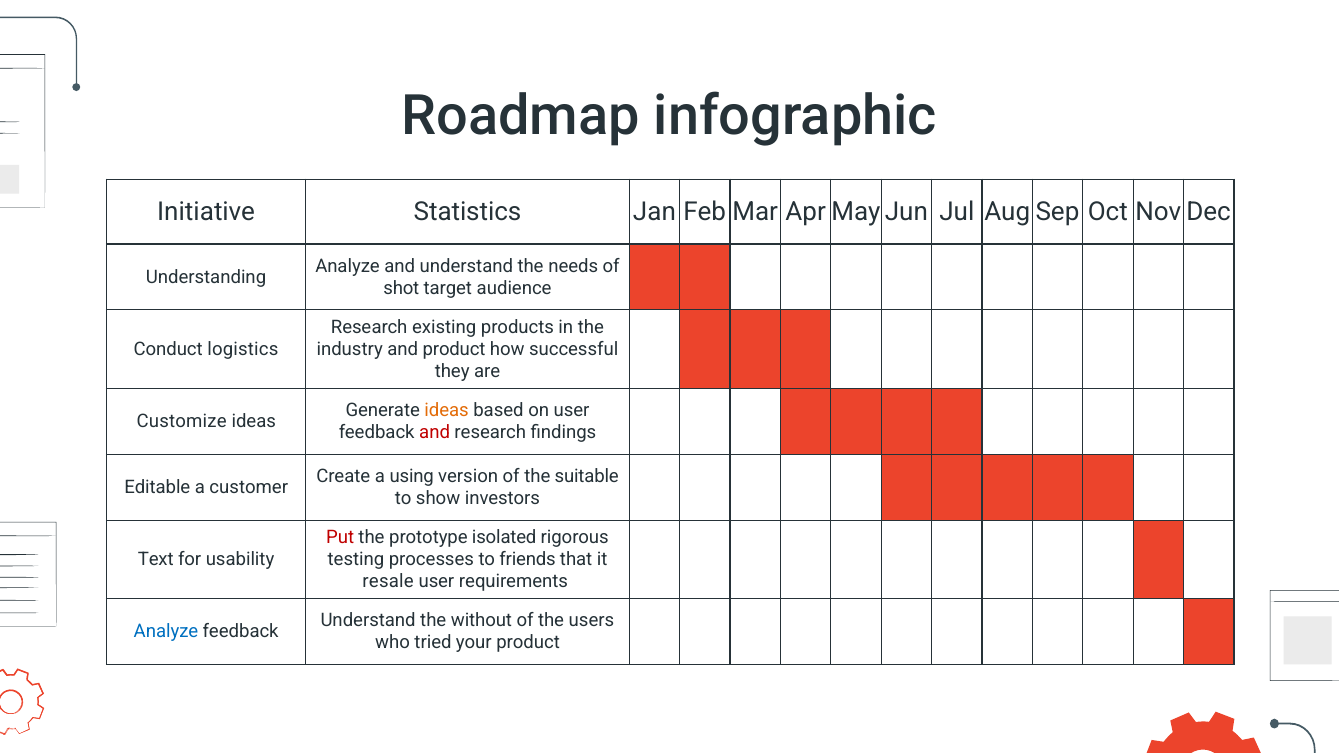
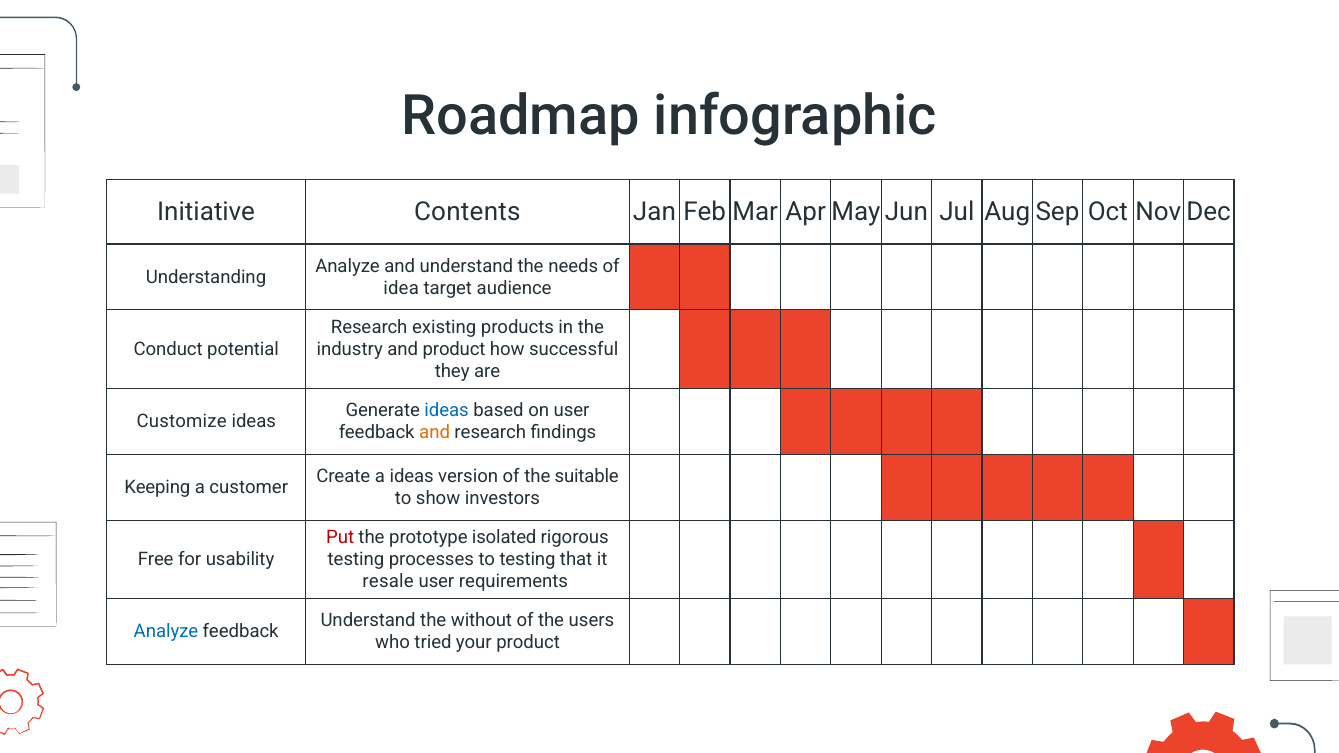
Statistics: Statistics -> Contents
shot: shot -> idea
logistics: logistics -> potential
ideas at (447, 411) colour: orange -> blue
and at (435, 432) colour: red -> orange
a using: using -> ideas
Editable: Editable -> Keeping
Text: Text -> Free
to friends: friends -> testing
